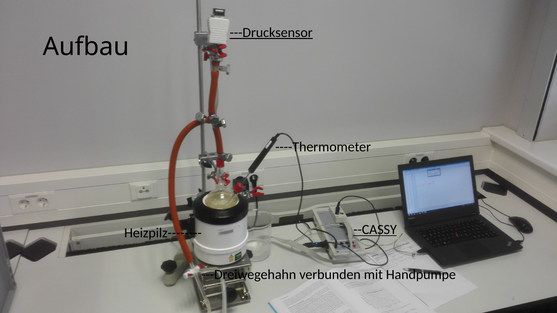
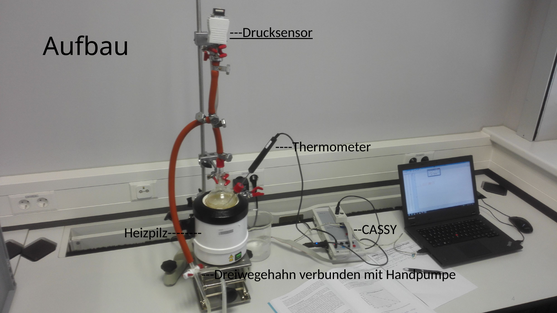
--CASSY underline: present -> none
